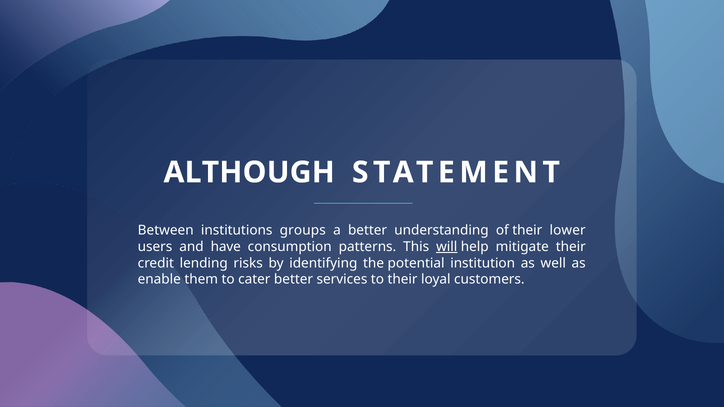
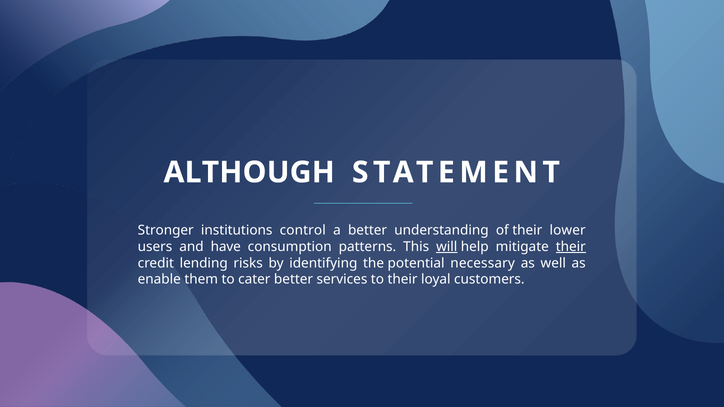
Between: Between -> Stronger
groups: groups -> control
their at (571, 247) underline: none -> present
institution: institution -> necessary
